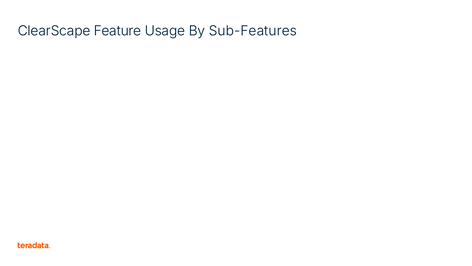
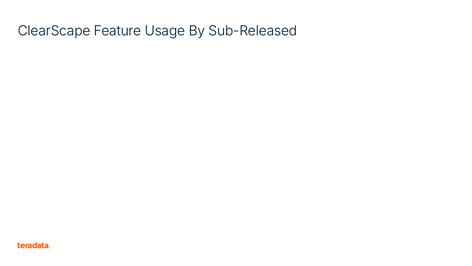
Sub-Features: Sub-Features -> Sub-Released
